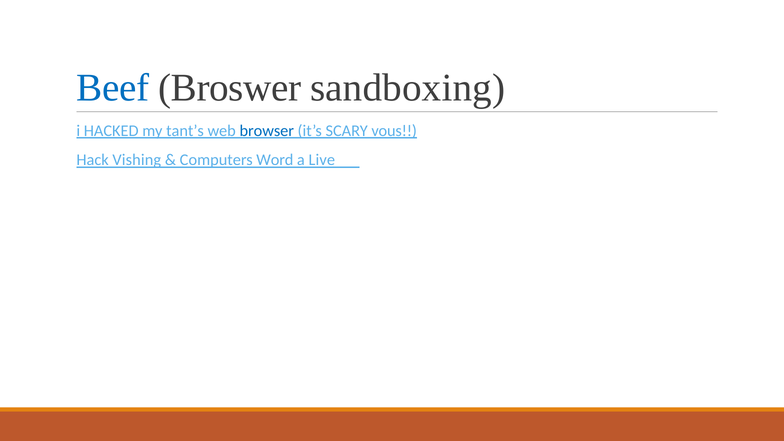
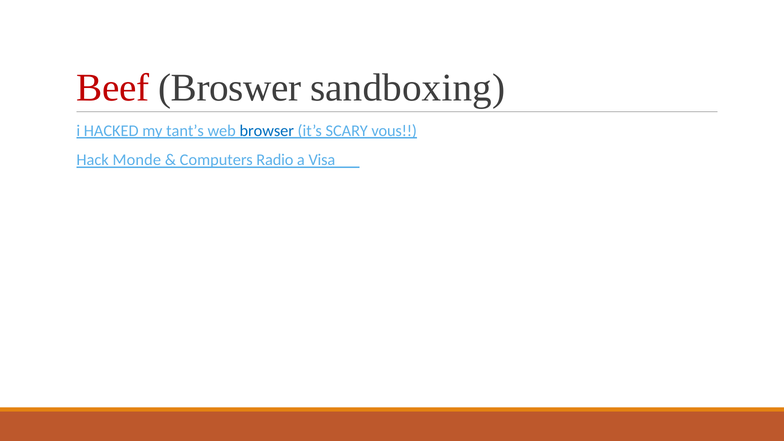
Beef colour: blue -> red
Vishing: Vishing -> Monde
Word: Word -> Radio
Live: Live -> Visa
